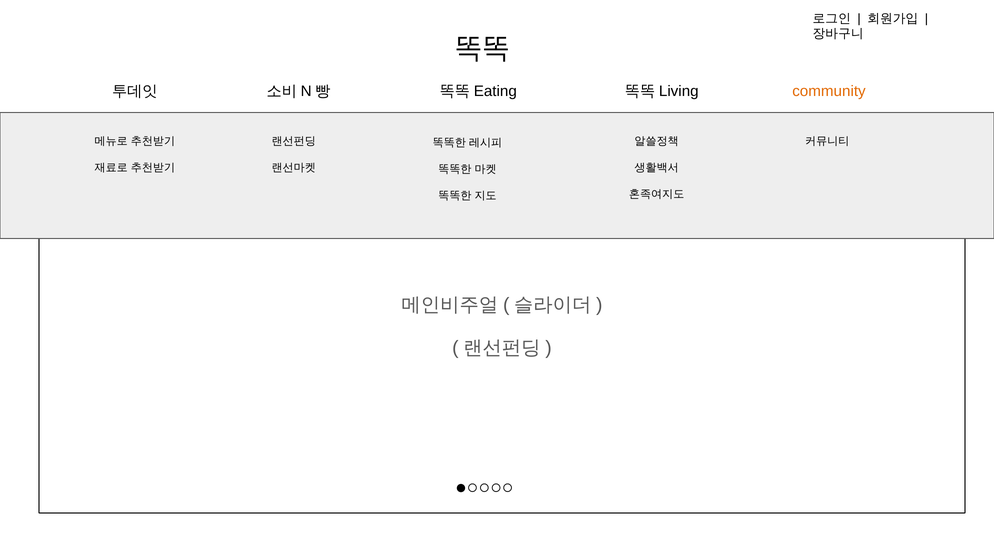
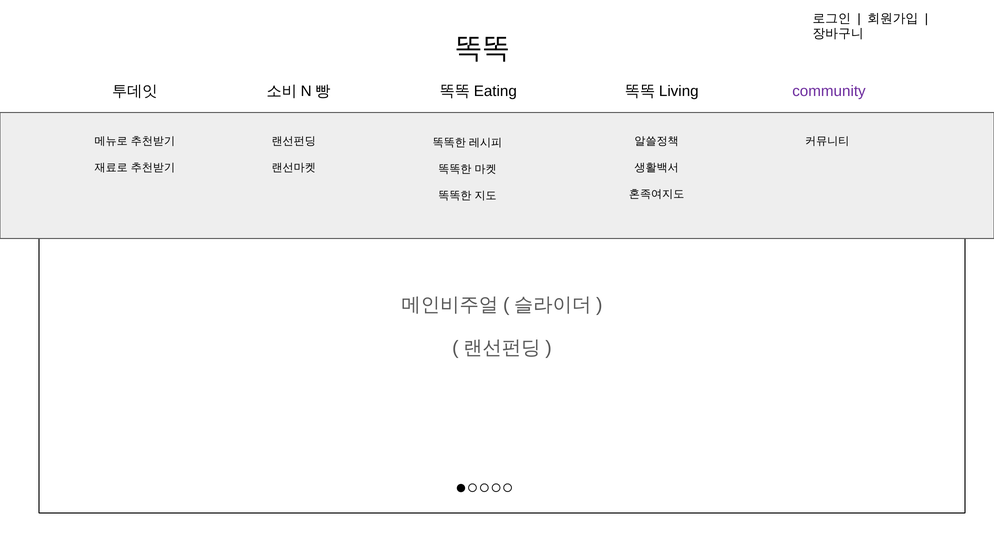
community colour: orange -> purple
